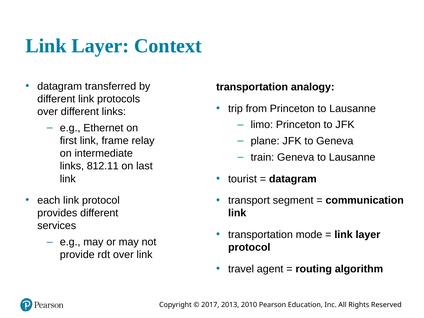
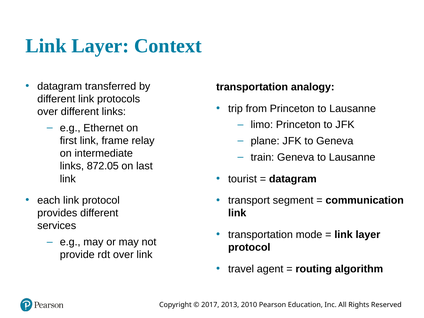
812.11: 812.11 -> 872.05
